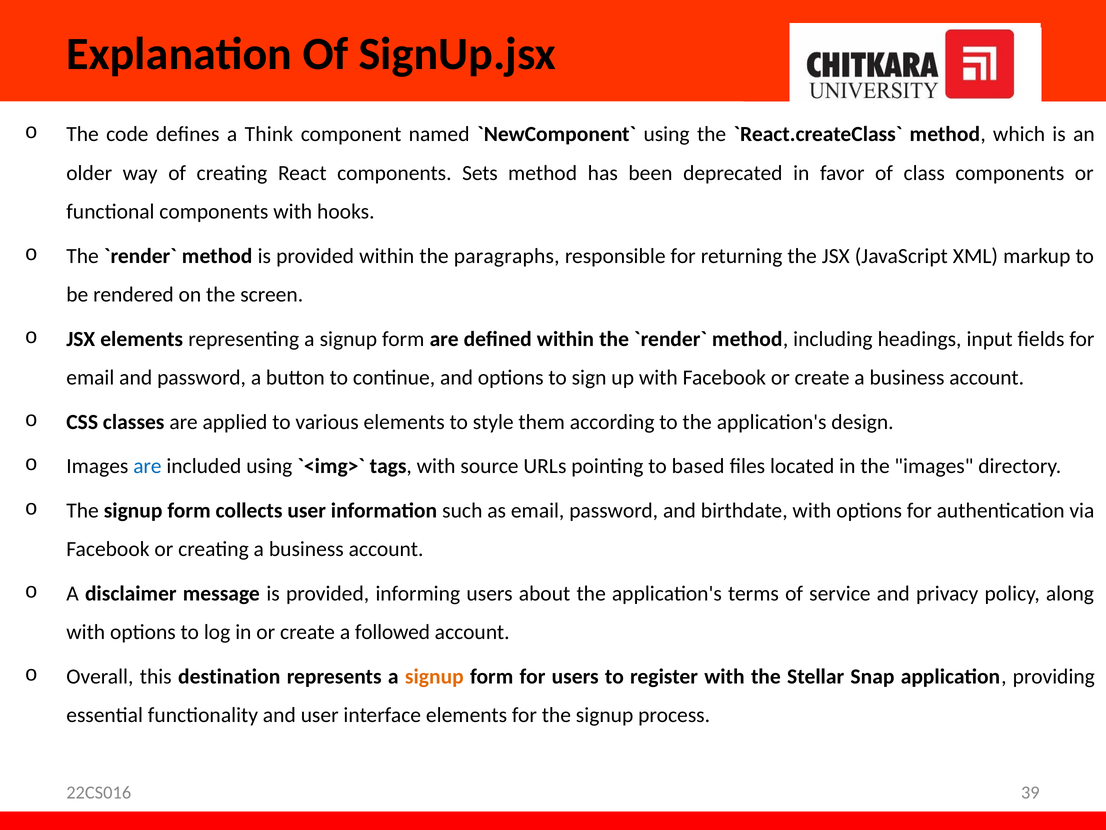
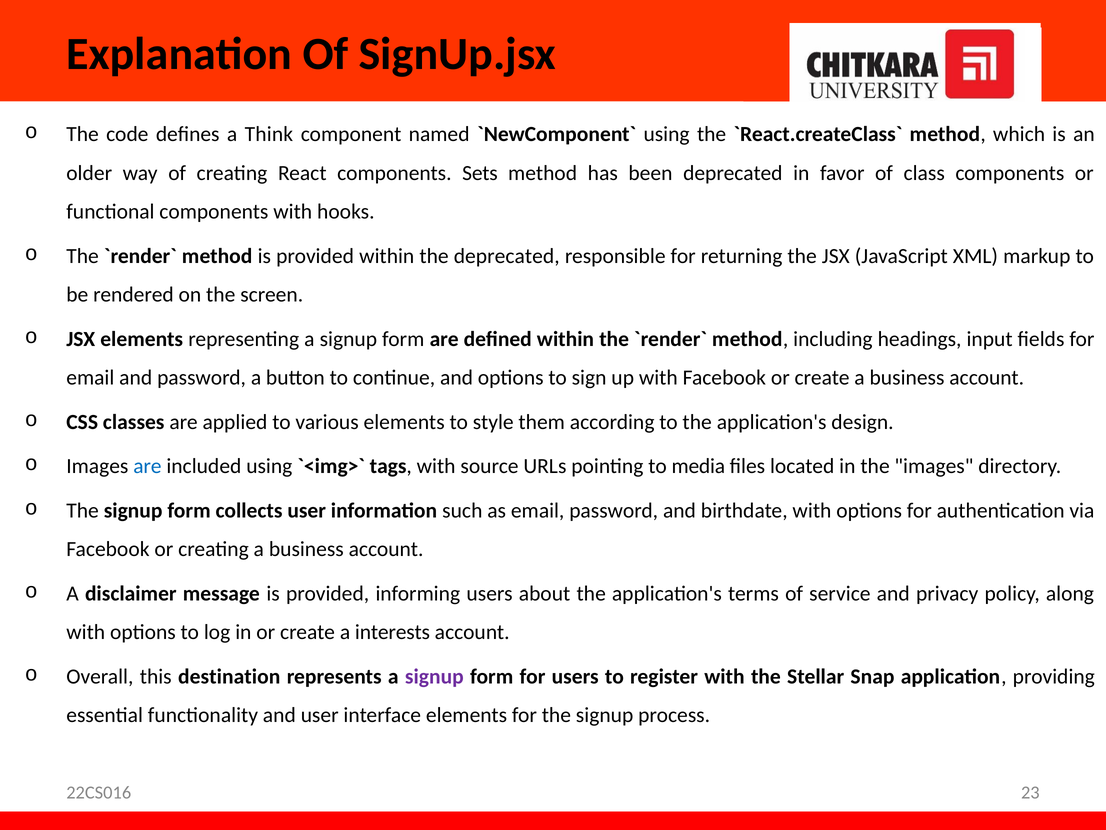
the paragraphs: paragraphs -> deprecated
based: based -> media
followed: followed -> interests
signup at (434, 676) colour: orange -> purple
39: 39 -> 23
